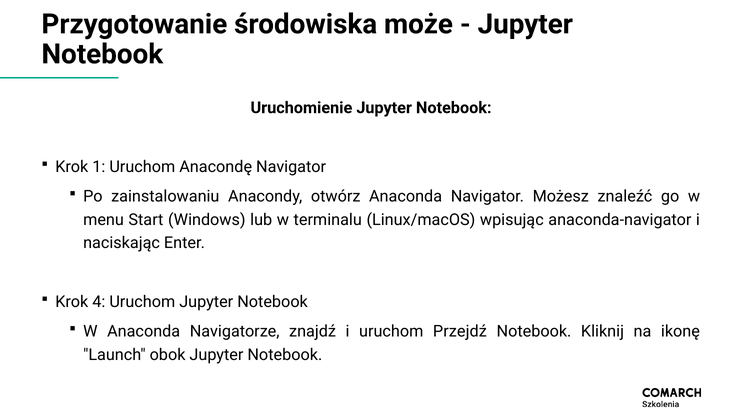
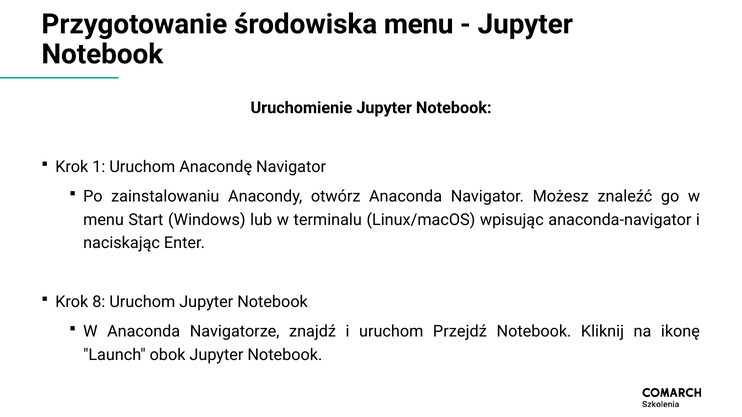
środowiska może: może -> menu
4: 4 -> 8
